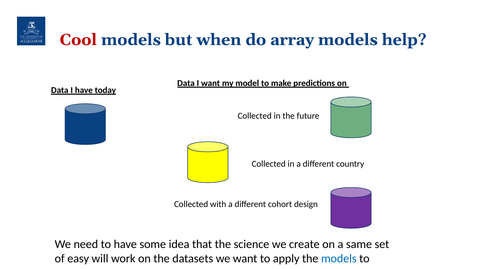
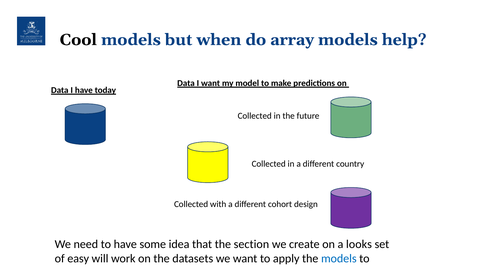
Cool colour: red -> black
science: science -> section
same: same -> looks
